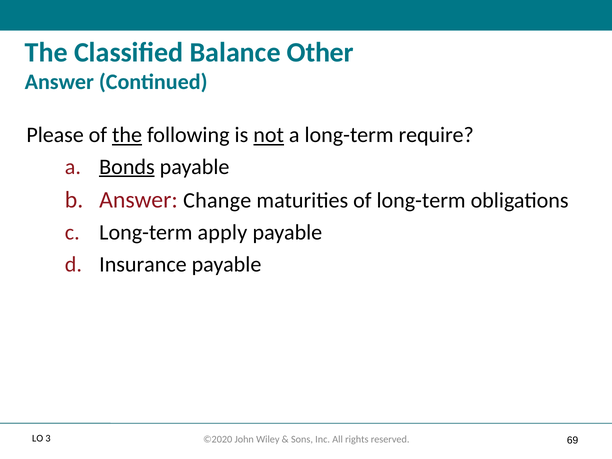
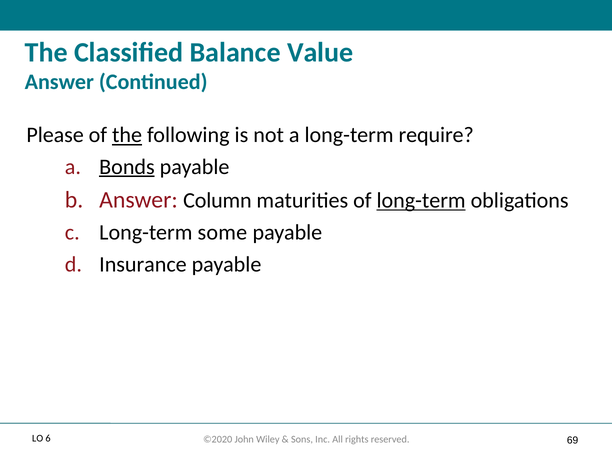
Other: Other -> Value
not underline: present -> none
Change: Change -> Column
long-term at (421, 200) underline: none -> present
apply: apply -> some
3: 3 -> 6
